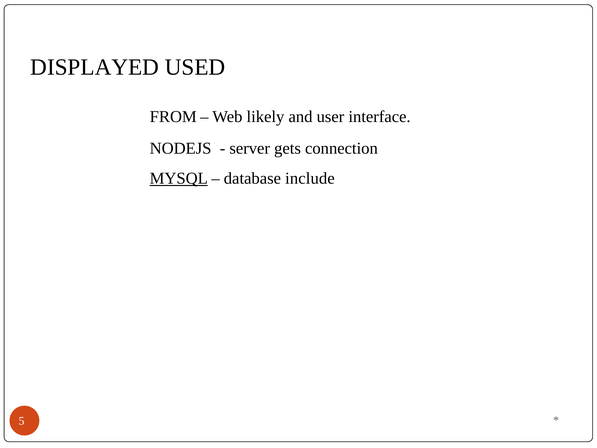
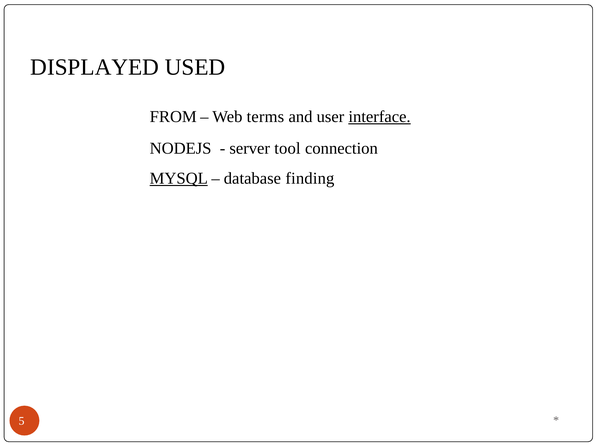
likely: likely -> terms
interface underline: none -> present
gets: gets -> tool
include: include -> finding
